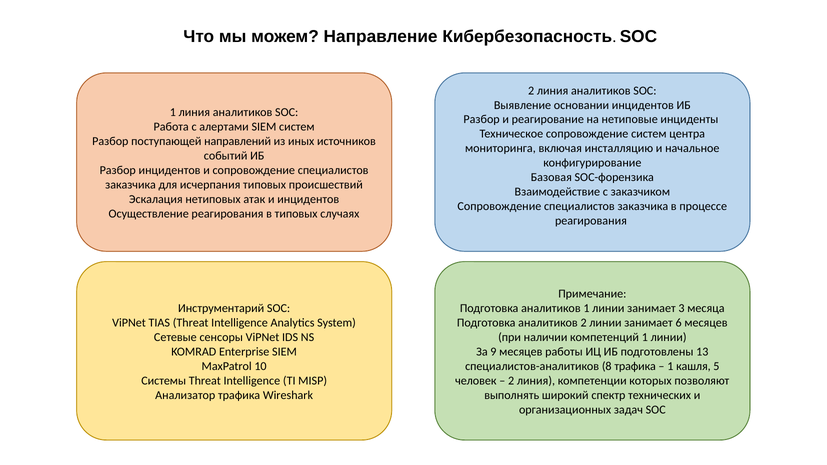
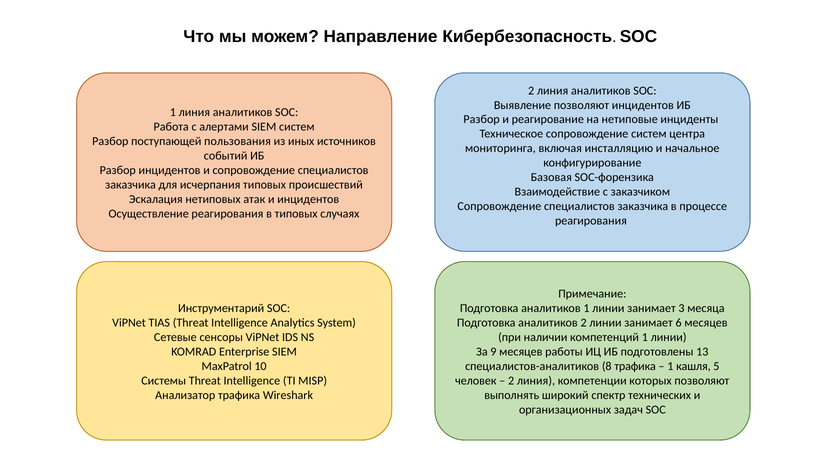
Выявление основании: основании -> позволяют
направлений: направлений -> пользования
